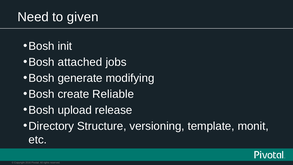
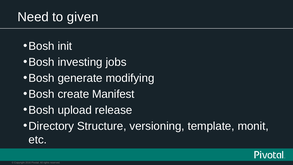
attached: attached -> investing
Reliable: Reliable -> Manifest
